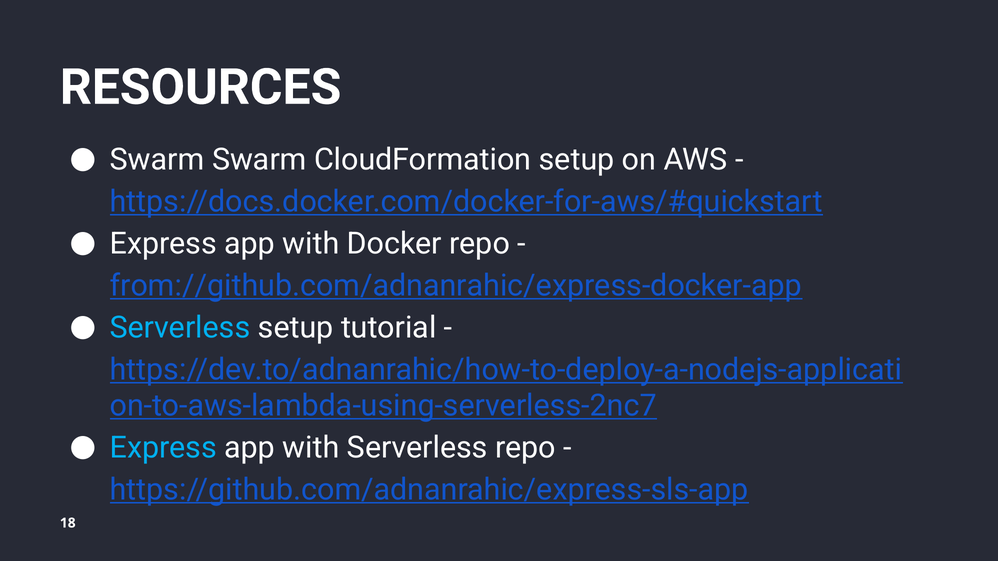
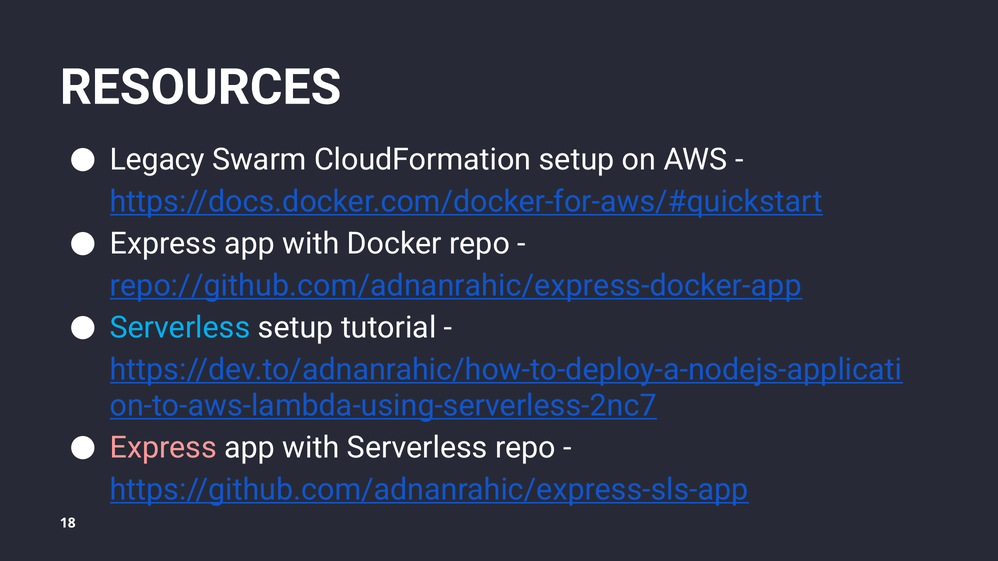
Swarm at (157, 160): Swarm -> Legacy
from://github.com/adnanrahic/express-docker-app: from://github.com/adnanrahic/express-docker-app -> repo://github.com/adnanrahic/express-docker-app
Express at (163, 448) colour: light blue -> pink
